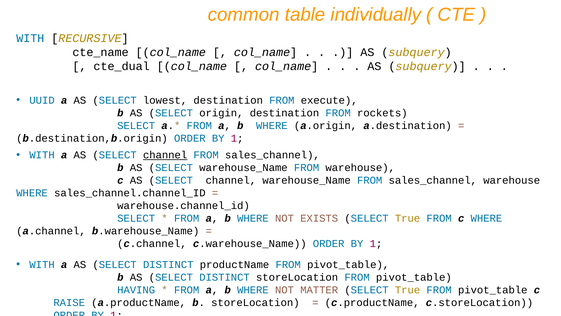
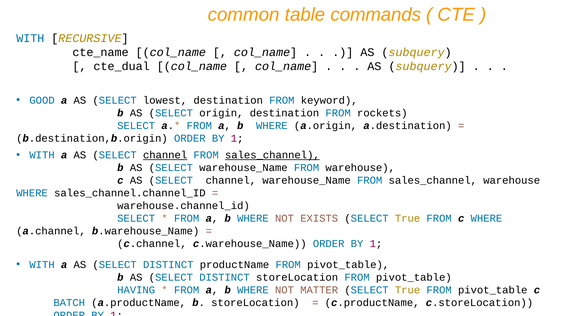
individually: individually -> commands
UUID: UUID -> GOOD
execute: execute -> keyword
sales_channel at (272, 155) underline: none -> present
RAISE: RAISE -> BATCH
